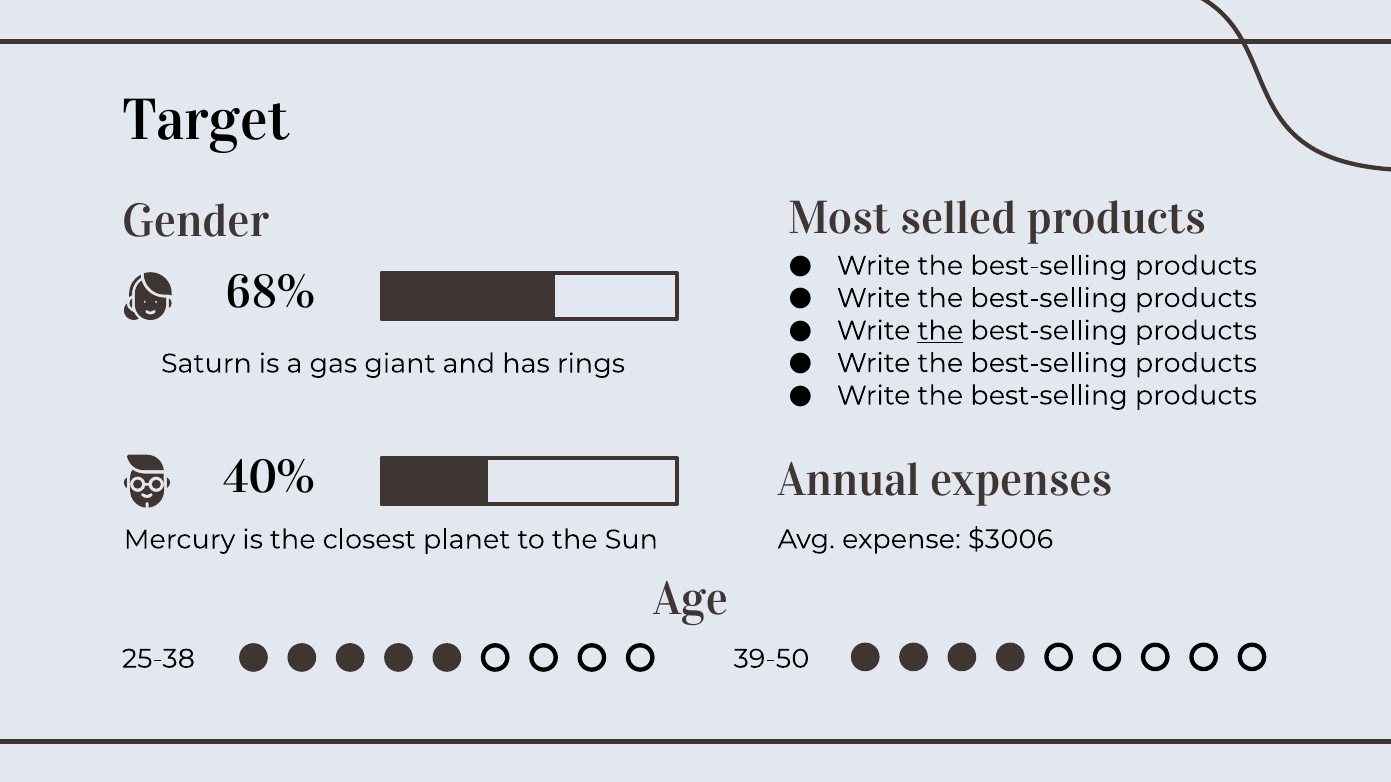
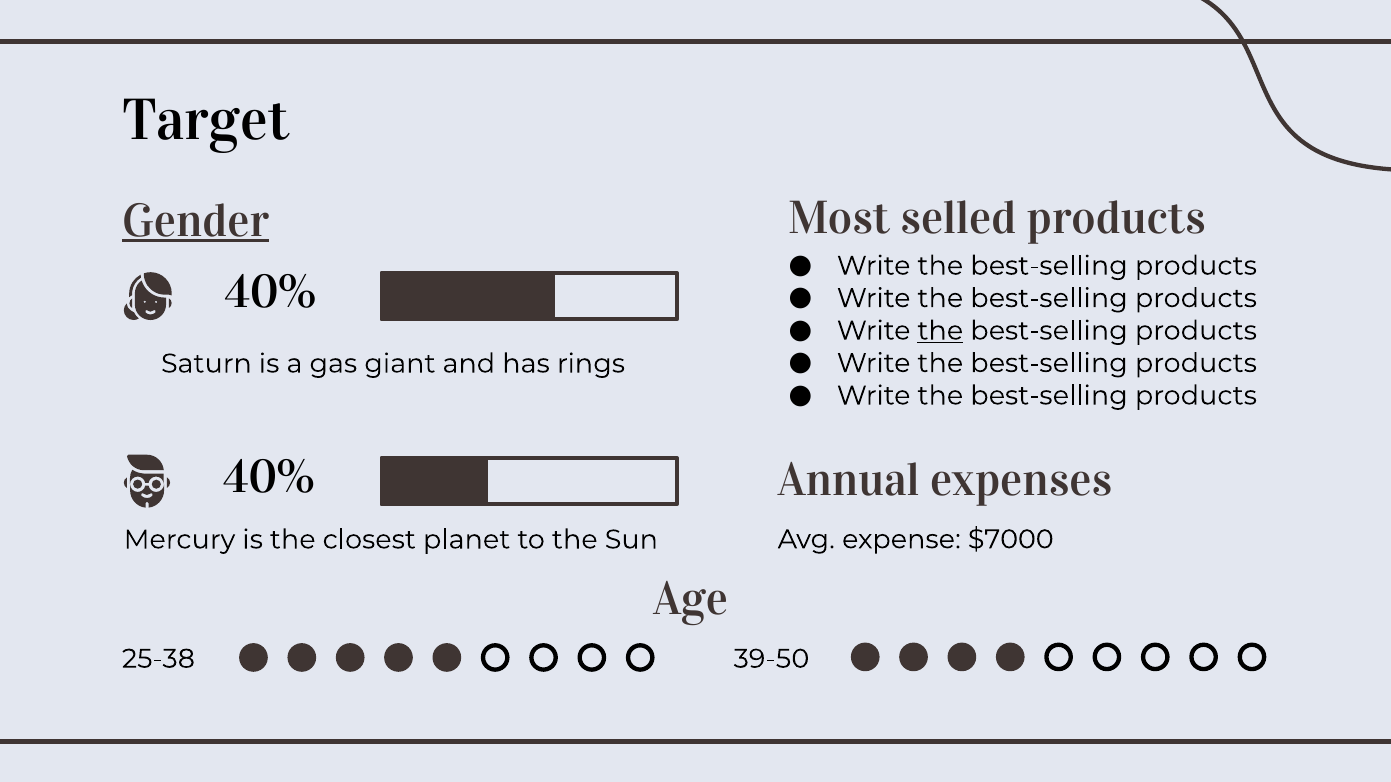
Gender underline: none -> present
68% at (270, 292): 68% -> 40%
$3006: $3006 -> $7000
